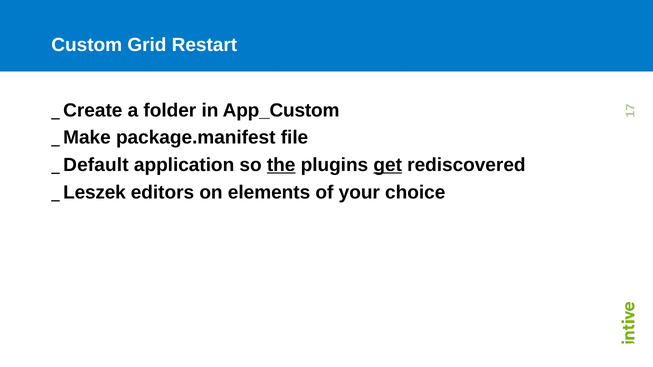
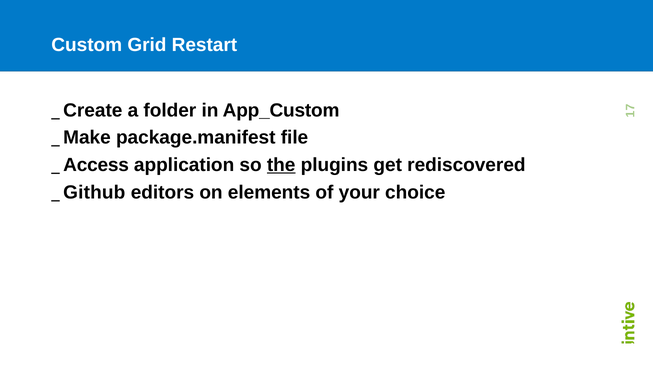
Default: Default -> Access
get underline: present -> none
Leszek: Leszek -> Github
